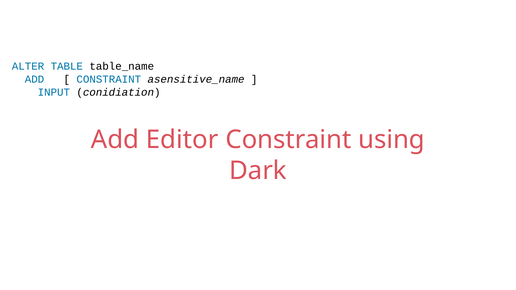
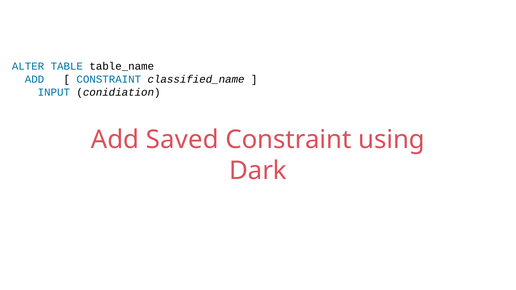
asensitive_name: asensitive_name -> classified_name
Editor: Editor -> Saved
